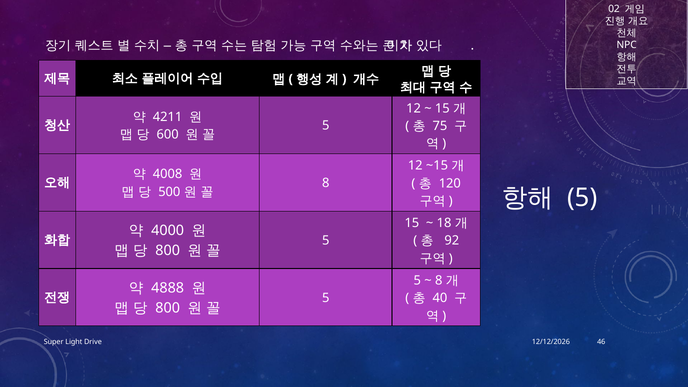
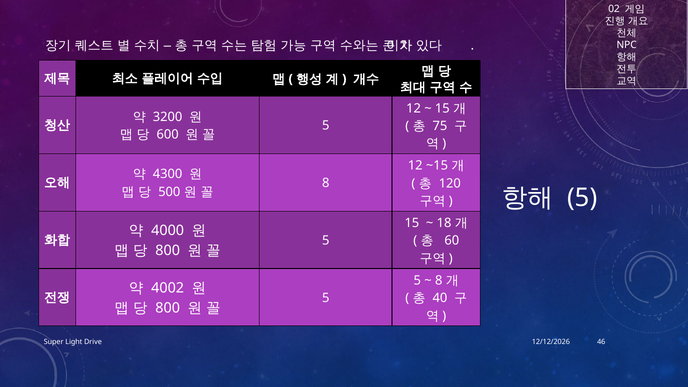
4211: 4211 -> 3200
4008: 4008 -> 4300
92: 92 -> 60
4888: 4888 -> 4002
